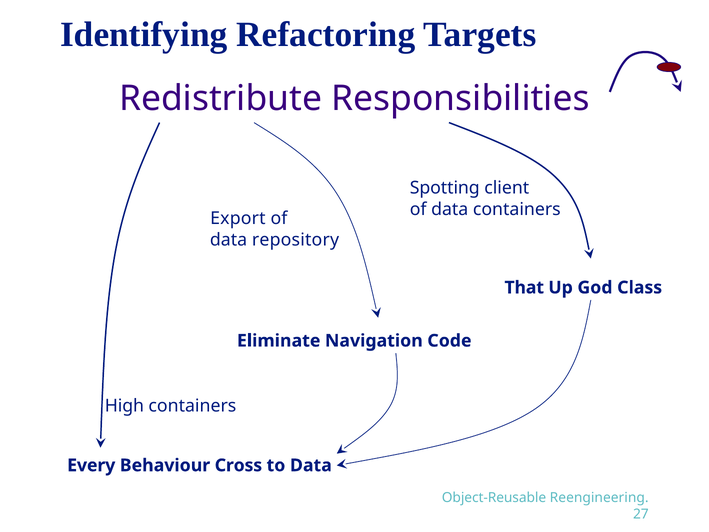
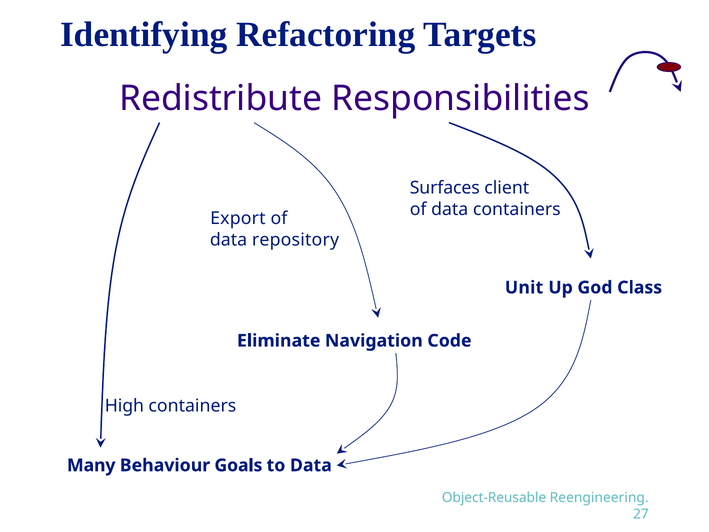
Spotting: Spotting -> Surfaces
That: That -> Unit
Every: Every -> Many
Cross: Cross -> Goals
